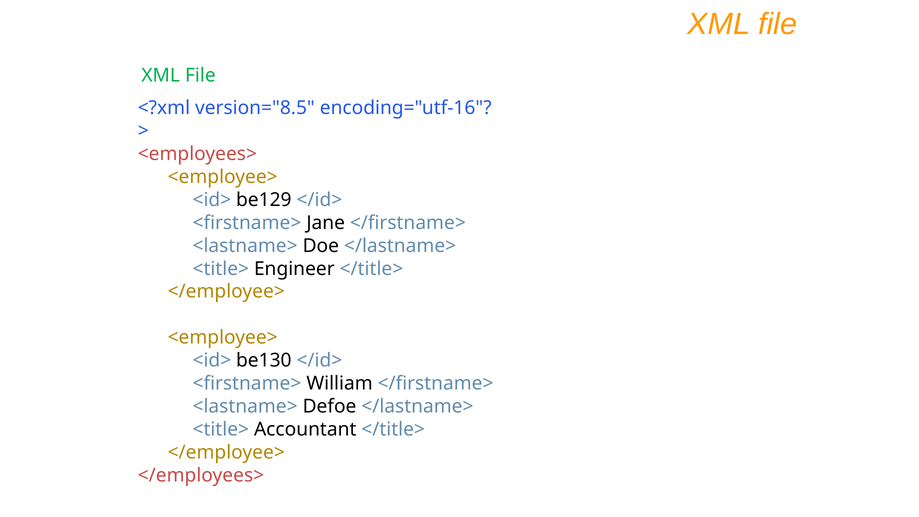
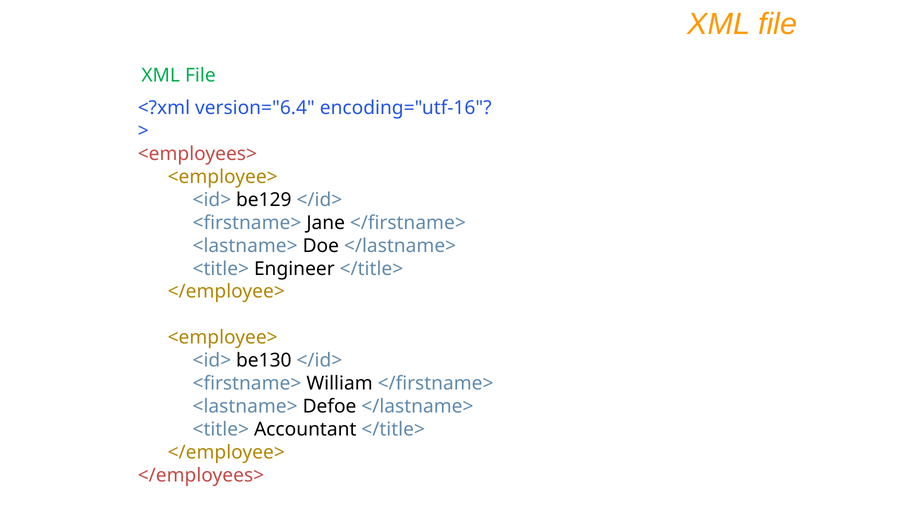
version="8.5: version="8.5 -> version="6.4
